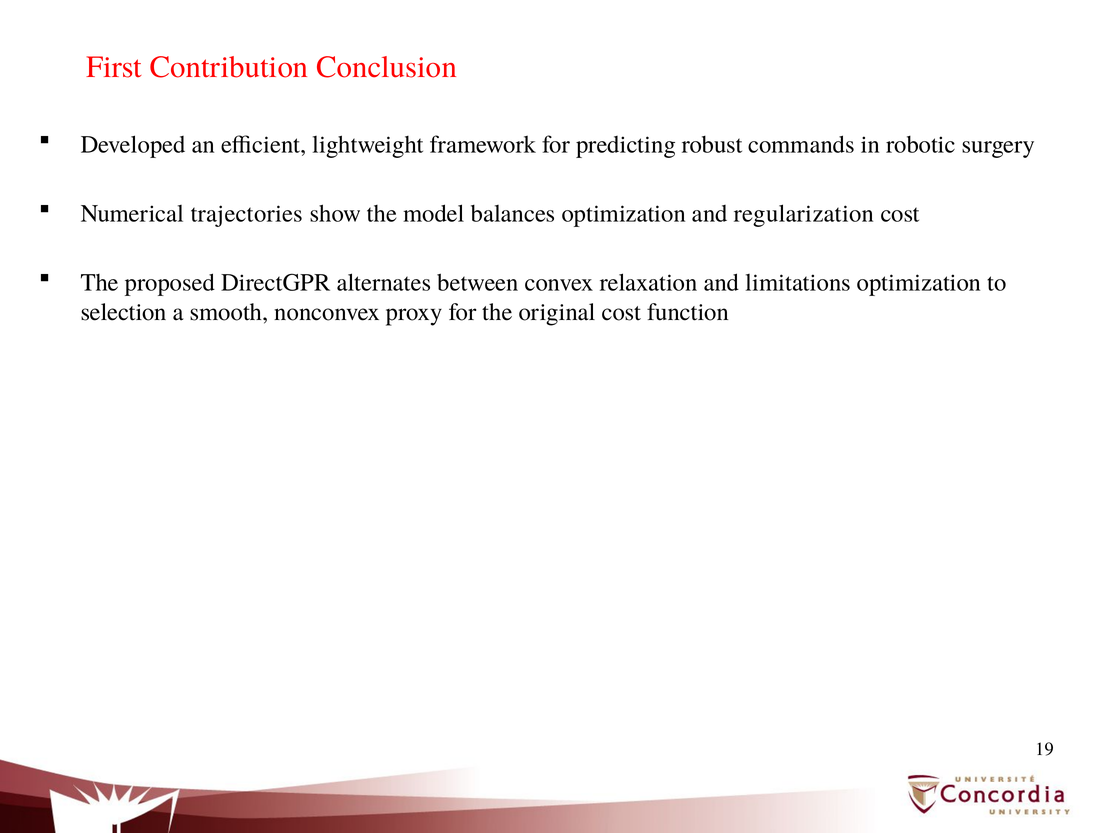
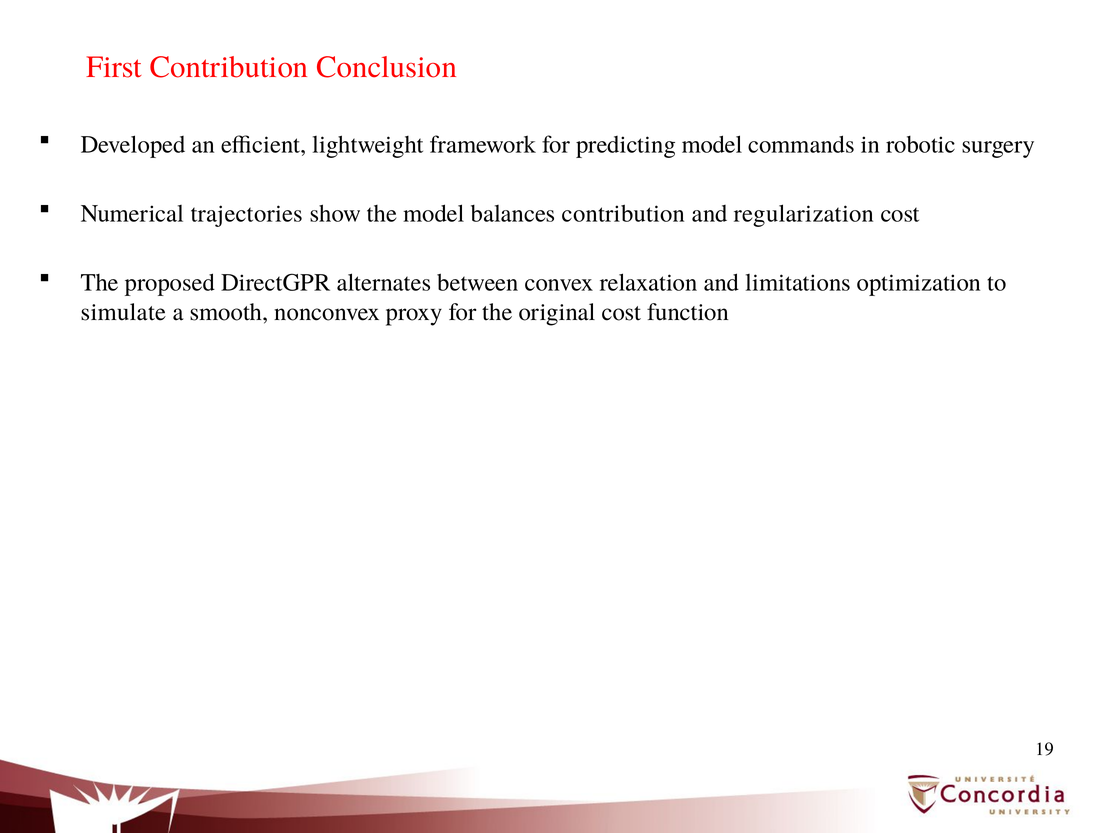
predicting robust: robust -> model
balances optimization: optimization -> contribution
selection: selection -> simulate
